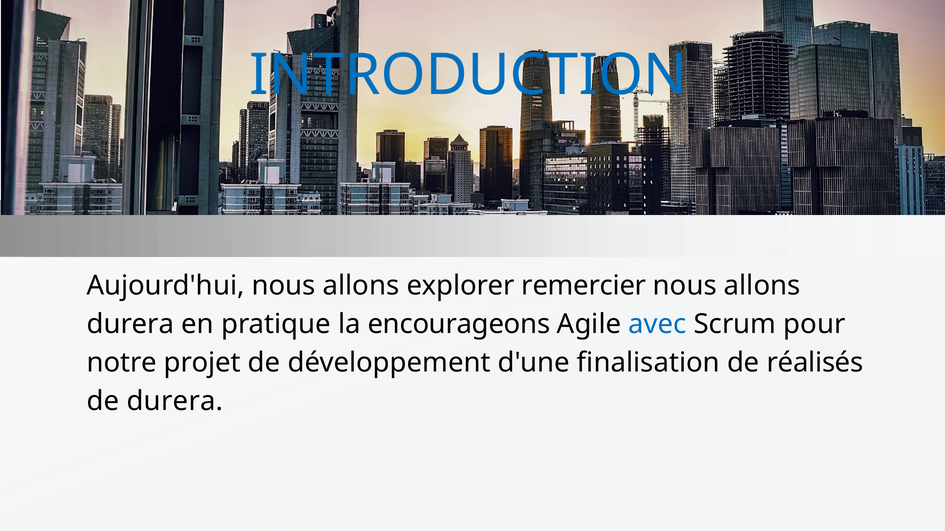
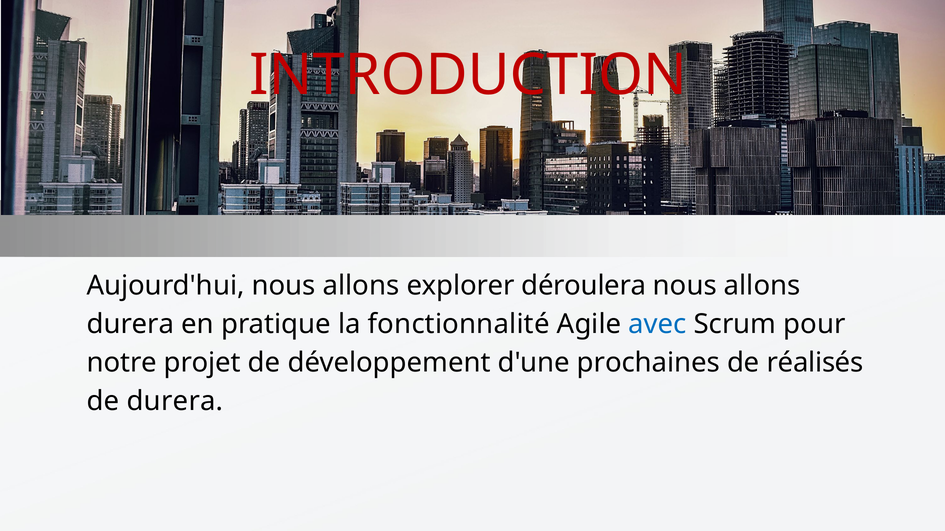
INTRODUCTION colour: blue -> red
remercier: remercier -> déroulera
encourageons: encourageons -> fonctionnalité
finalisation: finalisation -> prochaines
